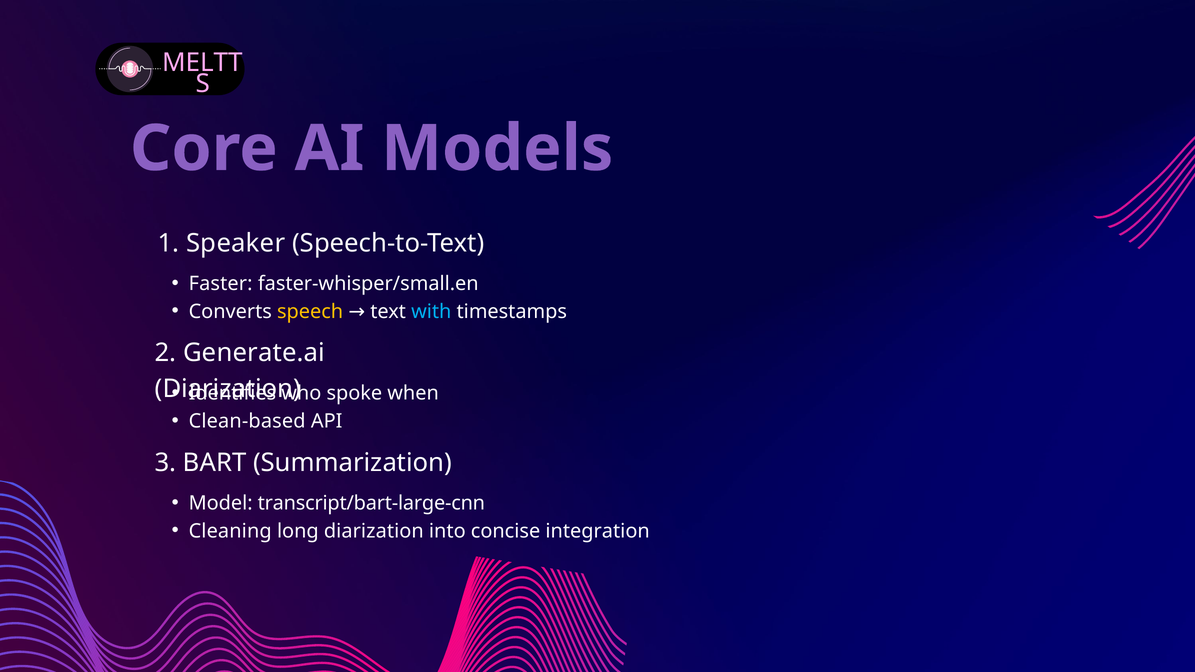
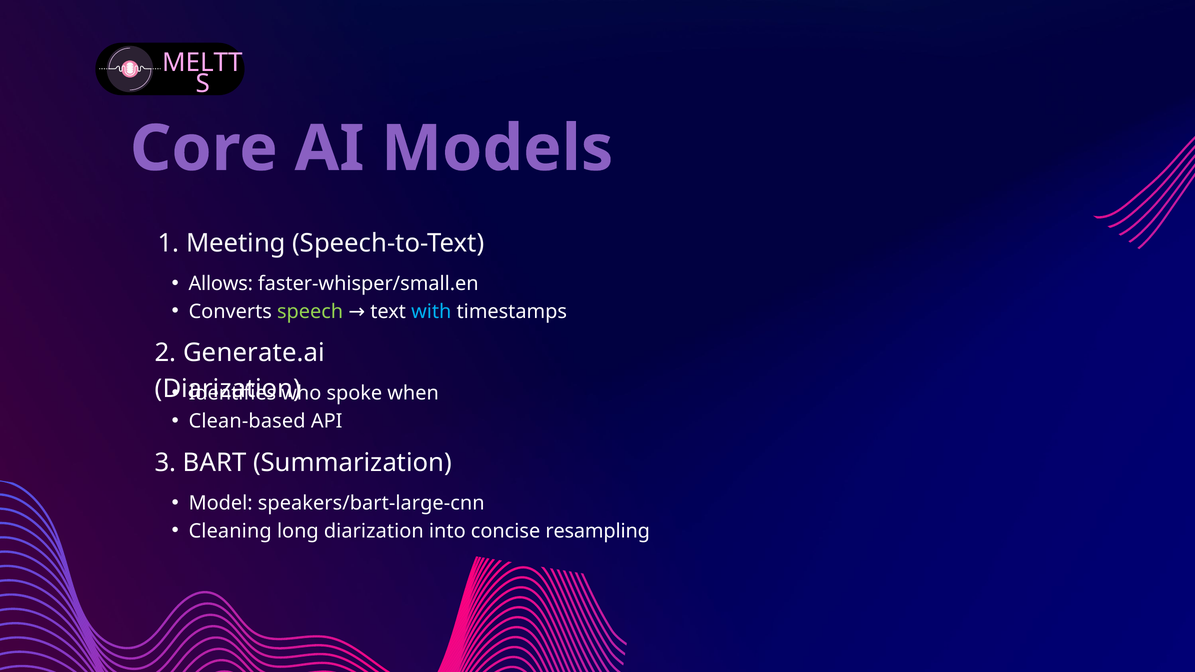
Speaker: Speaker -> Meeting
Faster: Faster -> Allows
speech colour: yellow -> light green
transcript/bart-large-cnn: transcript/bart-large-cnn -> speakers/bart-large-cnn
integration: integration -> resampling
